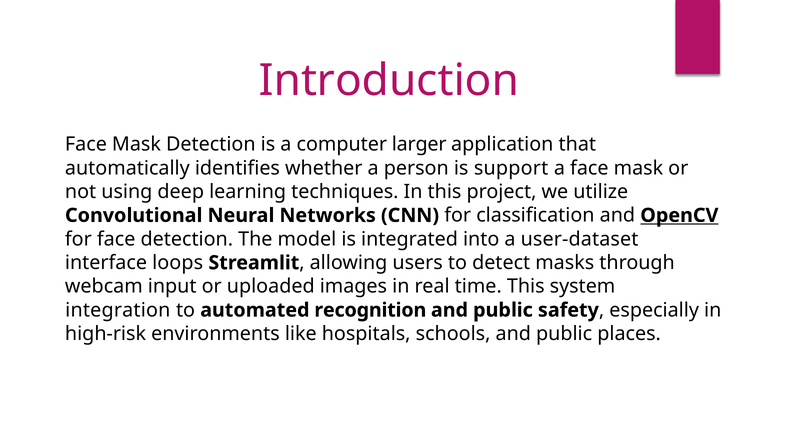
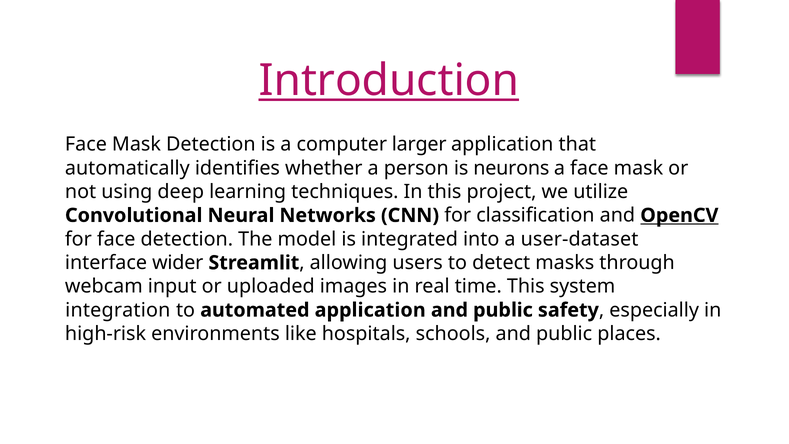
Introduction underline: none -> present
support: support -> neurons
loops: loops -> wider
automated recognition: recognition -> application
